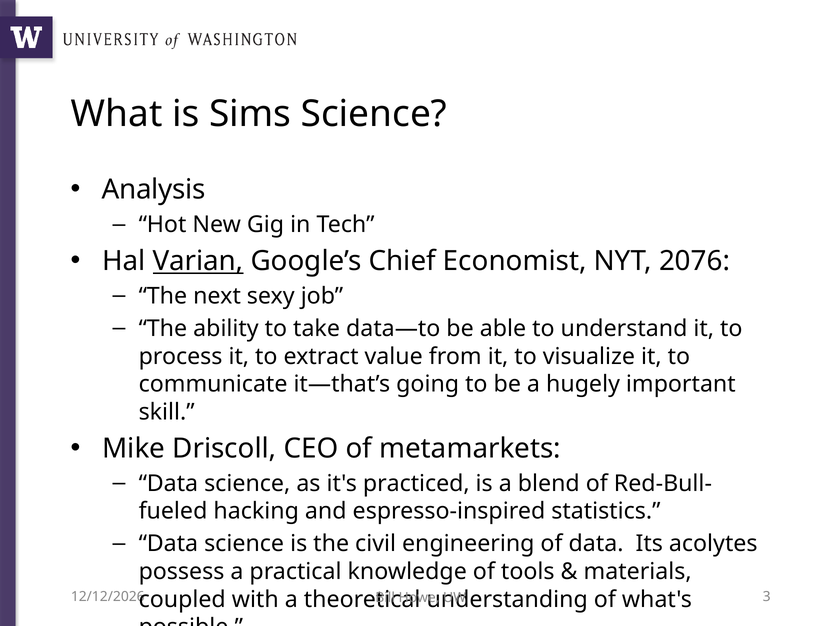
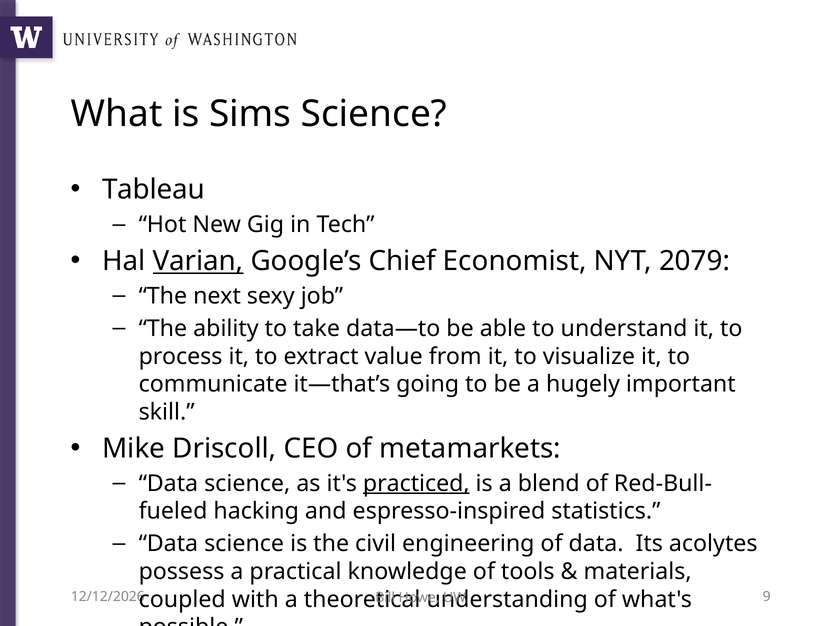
Analysis: Analysis -> Tableau
2076: 2076 -> 2079
practiced underline: none -> present
3: 3 -> 9
